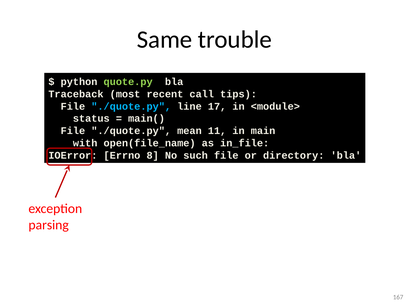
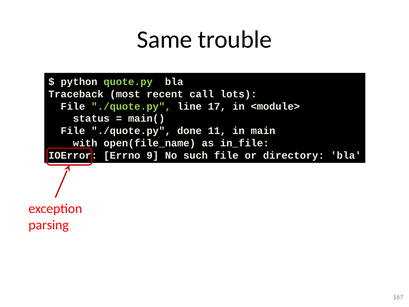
tips: tips -> lots
./quote.py at (131, 106) colour: light blue -> light green
mean: mean -> done
8: 8 -> 9
